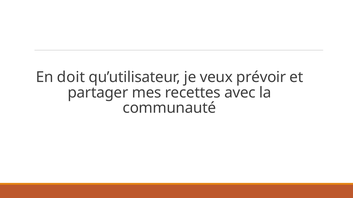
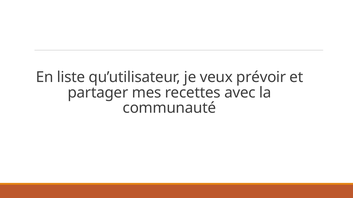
doit: doit -> liste
